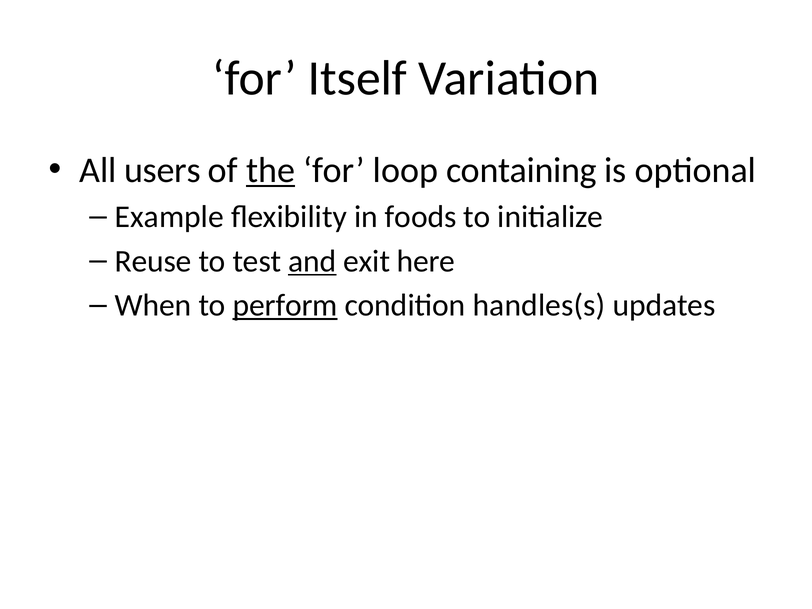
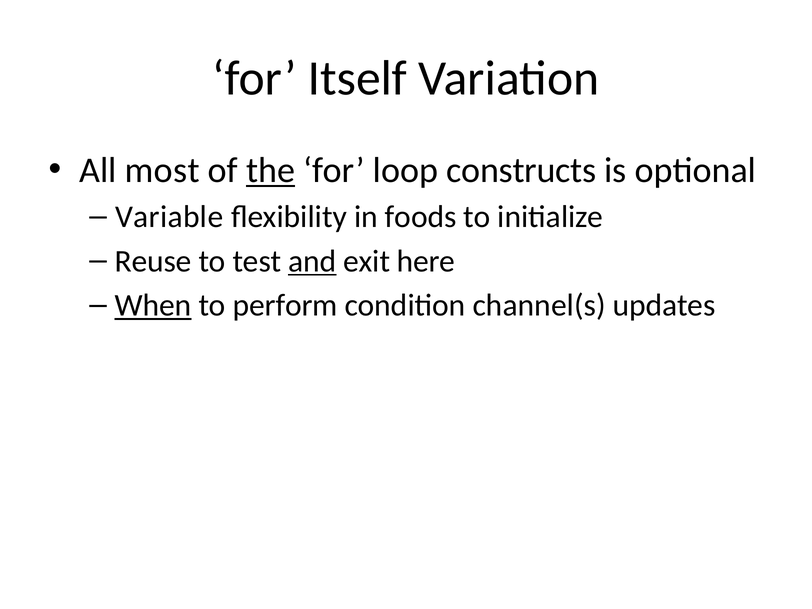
users: users -> most
containing: containing -> constructs
Example: Example -> Variable
When underline: none -> present
perform underline: present -> none
handles(s: handles(s -> channel(s
